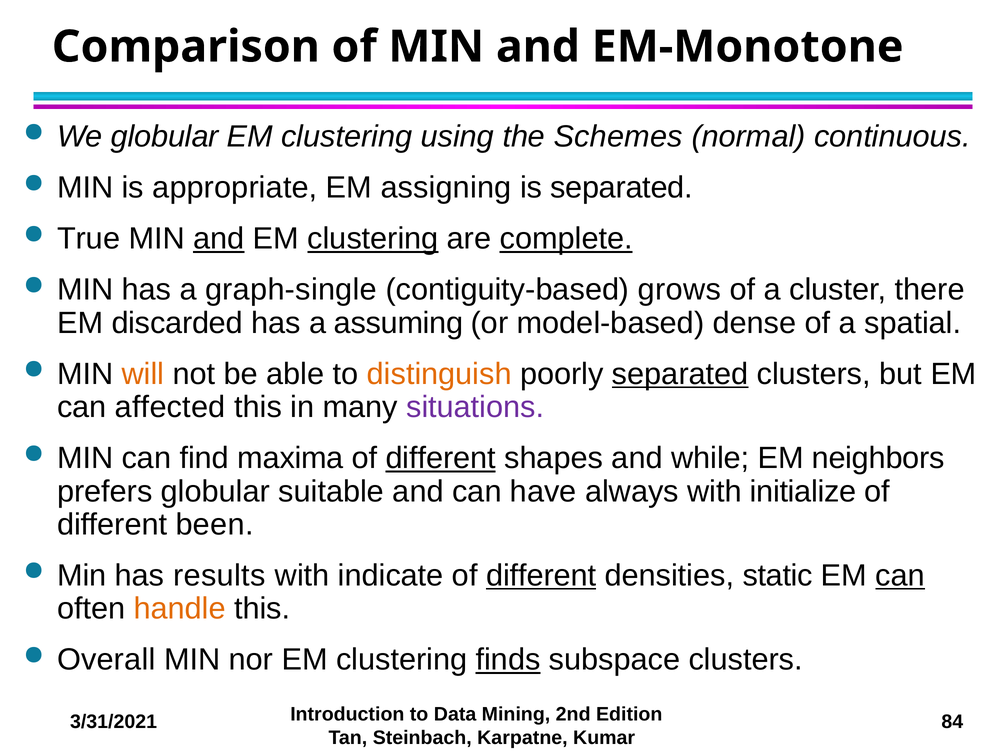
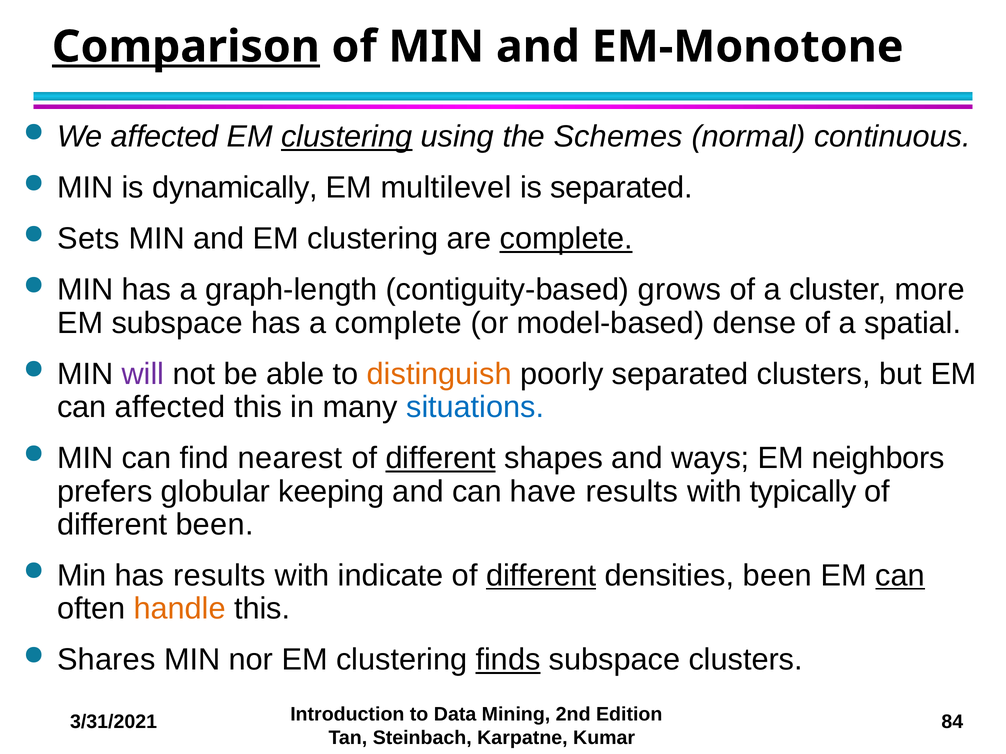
Comparison underline: none -> present
We globular: globular -> affected
clustering at (347, 137) underline: none -> present
appropriate: appropriate -> dynamically
assigning: assigning -> multilevel
True: True -> Sets
and at (219, 239) underline: present -> none
clustering at (373, 239) underline: present -> none
graph-single: graph-single -> graph-length
there: there -> more
EM discarded: discarded -> subspace
a assuming: assuming -> complete
will colour: orange -> purple
separated at (680, 374) underline: present -> none
situations colour: purple -> blue
maxima: maxima -> nearest
while: while -> ways
suitable: suitable -> keeping
have always: always -> results
initialize: initialize -> typically
densities static: static -> been
Overall: Overall -> Shares
